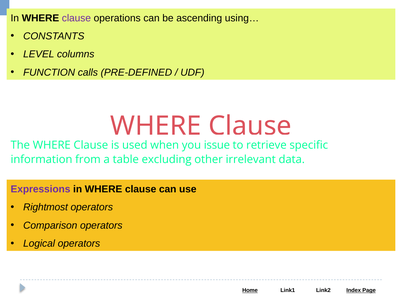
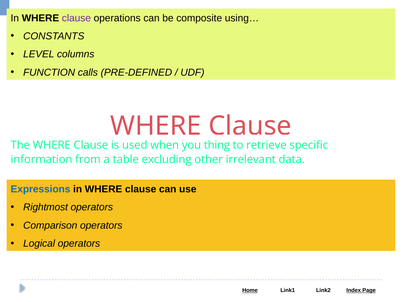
ascending: ascending -> composite
issue: issue -> thing
Expressions colour: purple -> blue
